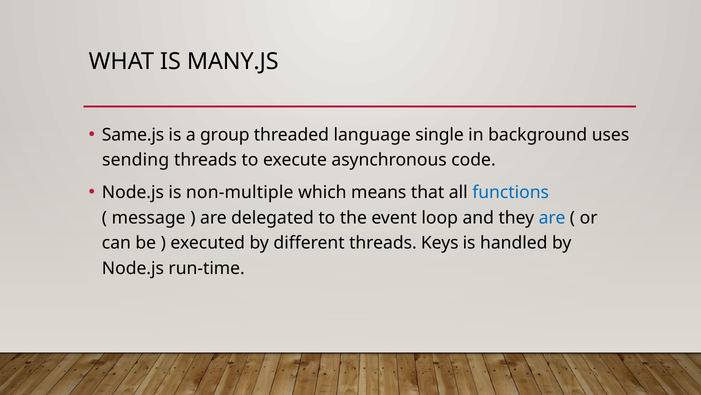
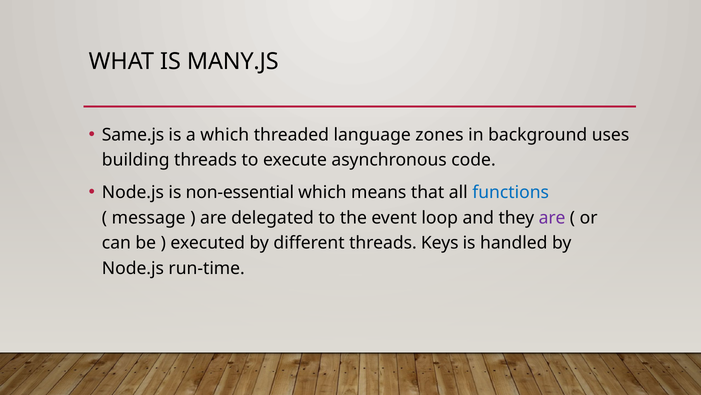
a group: group -> which
single: single -> zones
sending: sending -> building
non-multiple: non-multiple -> non-essential
are at (552, 217) colour: blue -> purple
